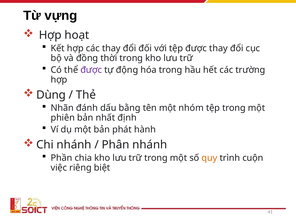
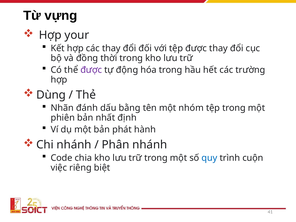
hoạt: hoạt -> your
Phần: Phần -> Code
quy colour: orange -> blue
